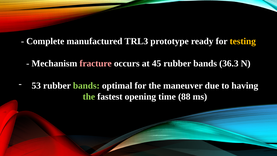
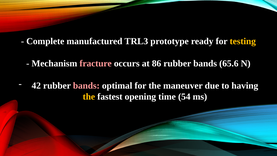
45: 45 -> 86
36.3: 36.3 -> 65.6
53: 53 -> 42
bands at (86, 86) colour: light green -> pink
the at (89, 97) colour: light green -> yellow
88: 88 -> 54
